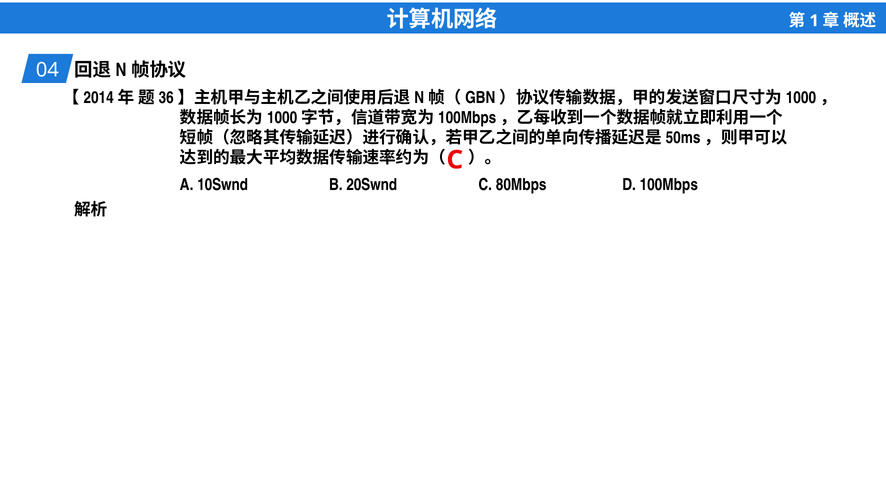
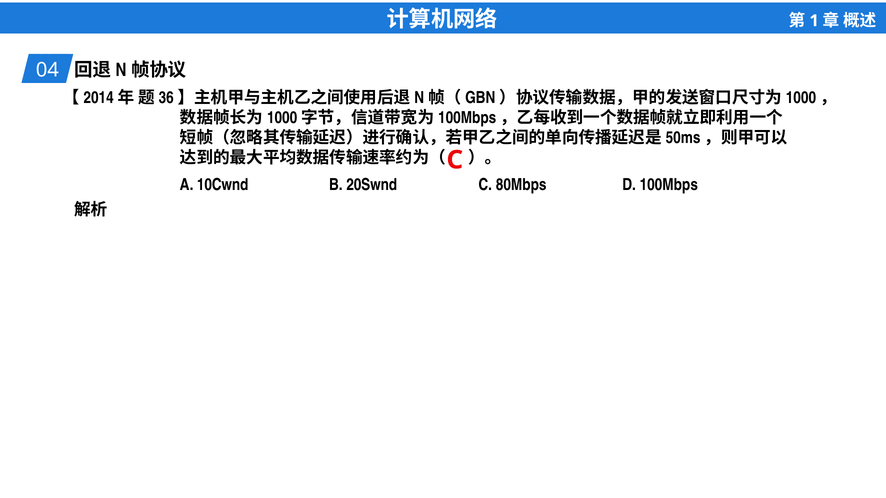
10Swnd: 10Swnd -> 10Cwnd
